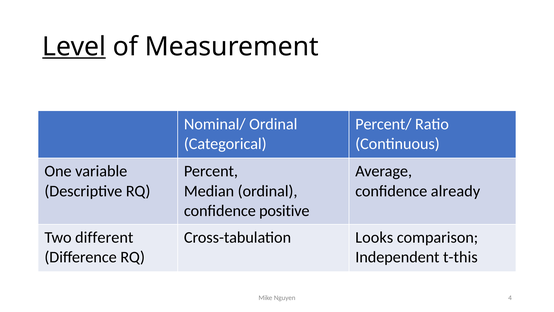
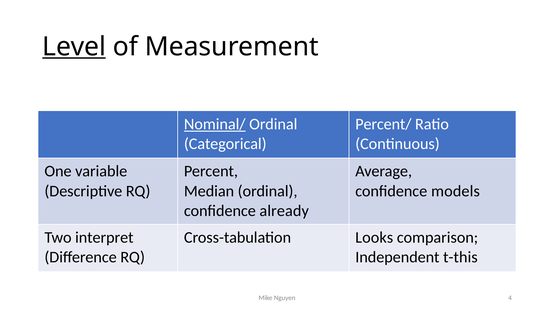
Nominal/ underline: none -> present
already: already -> models
positive: positive -> already
different: different -> interpret
